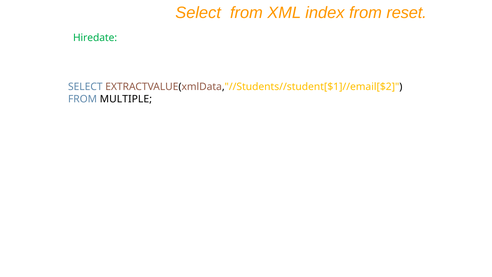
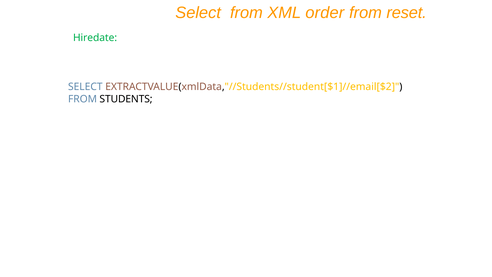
index: index -> order
MULTIPLE: MULTIPLE -> STUDENTS
